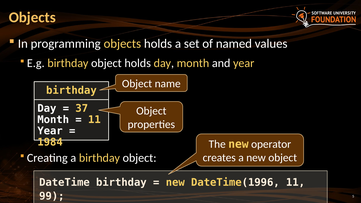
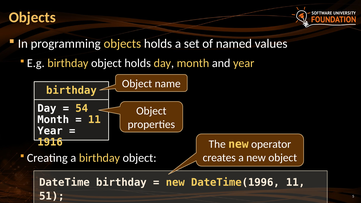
37: 37 -> 54
1984: 1984 -> 1916
99: 99 -> 51
